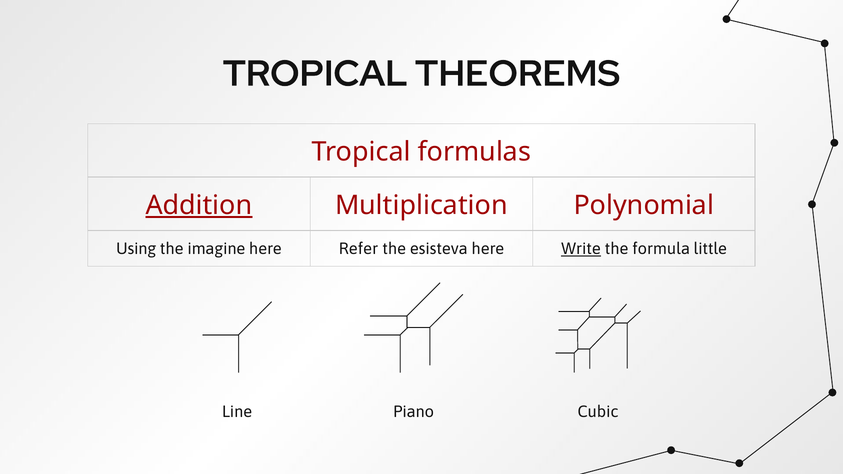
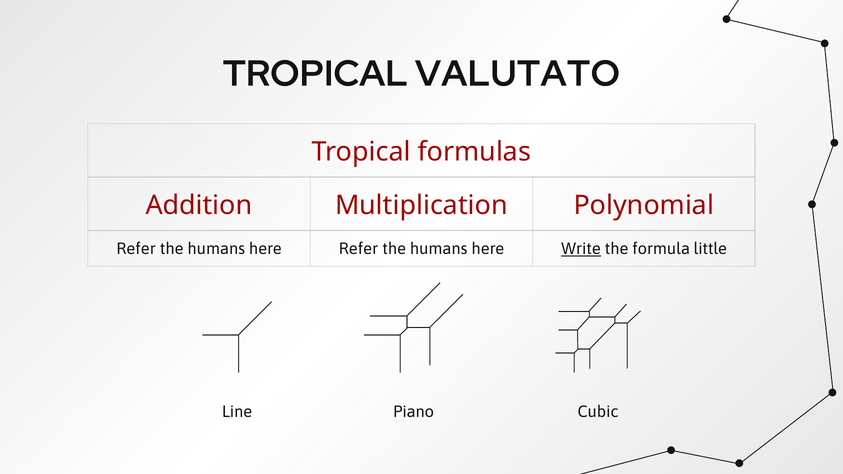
THEOREMS: THEOREMS -> VALUTATO
Addition underline: present -> none
Using at (136, 249): Using -> Refer
imagine at (216, 249): imagine -> humans
esisteva at (439, 249): esisteva -> humans
